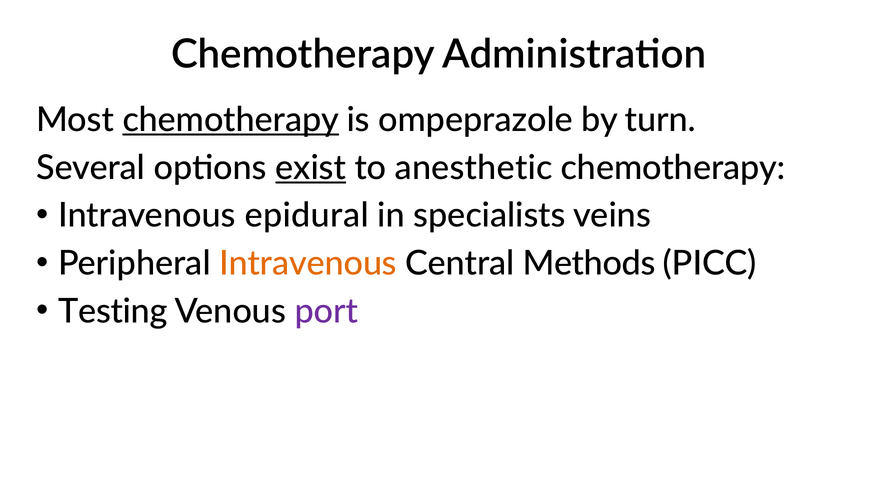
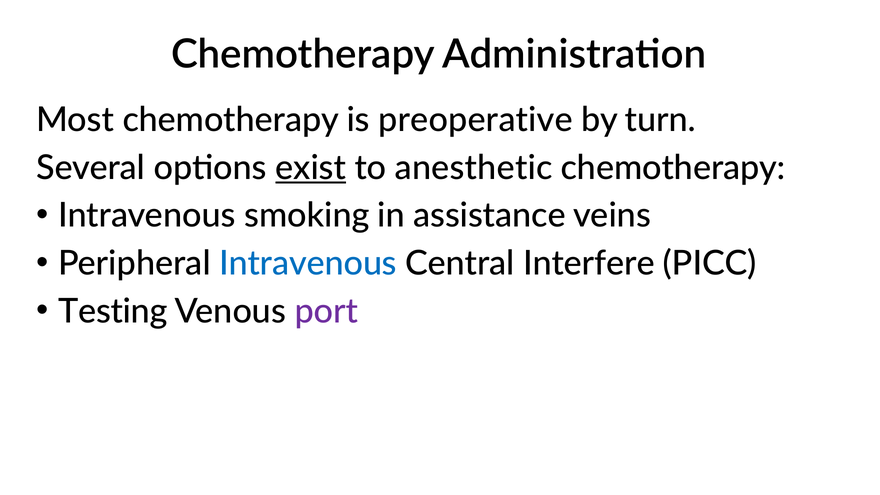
chemotherapy at (231, 120) underline: present -> none
ompeprazole: ompeprazole -> preoperative
epidural: epidural -> smoking
specialists: specialists -> assistance
Intravenous at (308, 264) colour: orange -> blue
Methods: Methods -> Interfere
